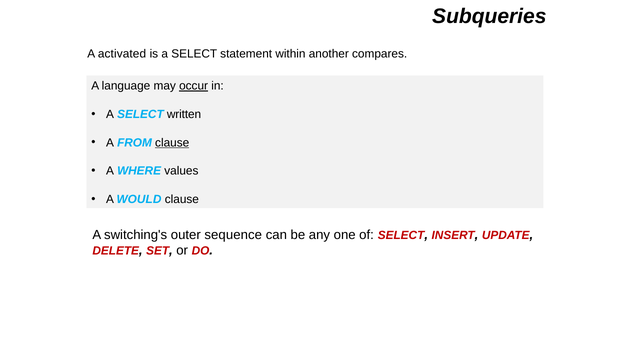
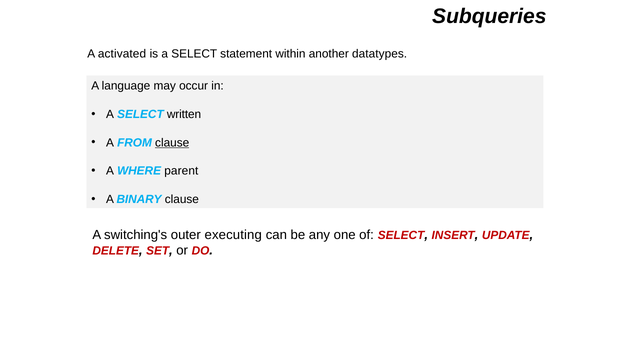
compares: compares -> datatypes
occur underline: present -> none
values: values -> parent
WOULD: WOULD -> BINARY
sequence: sequence -> executing
